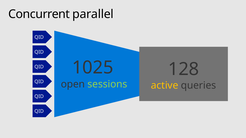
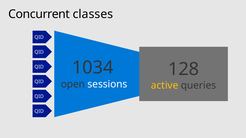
parallel: parallel -> classes
1025: 1025 -> 1034
sessions colour: light green -> white
